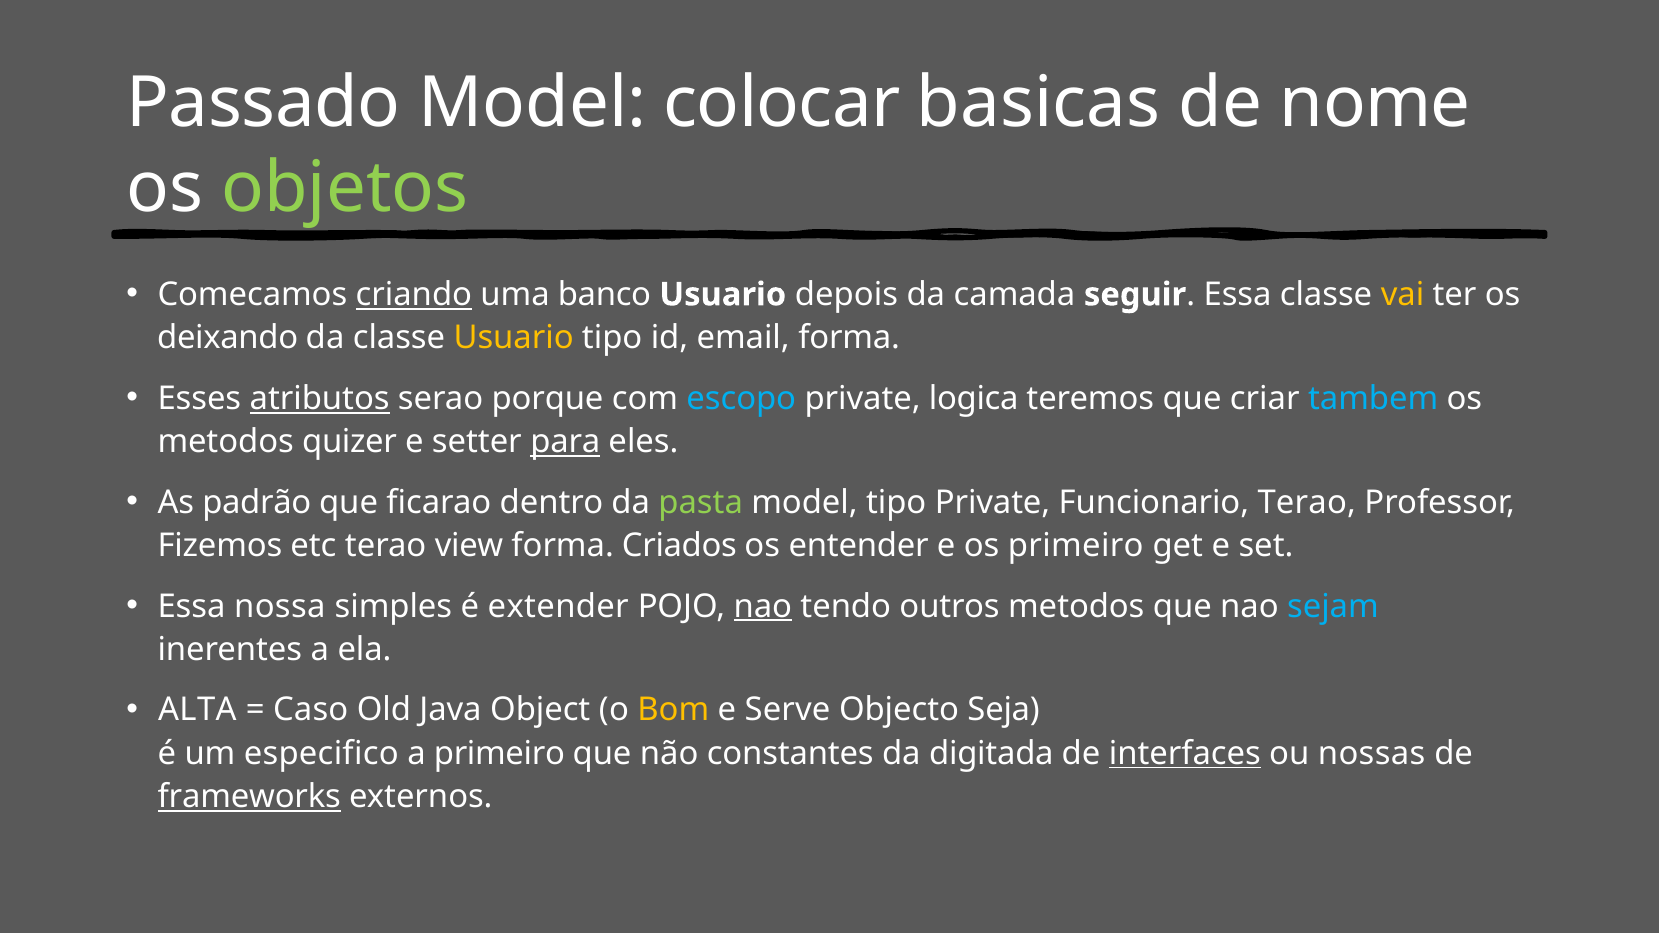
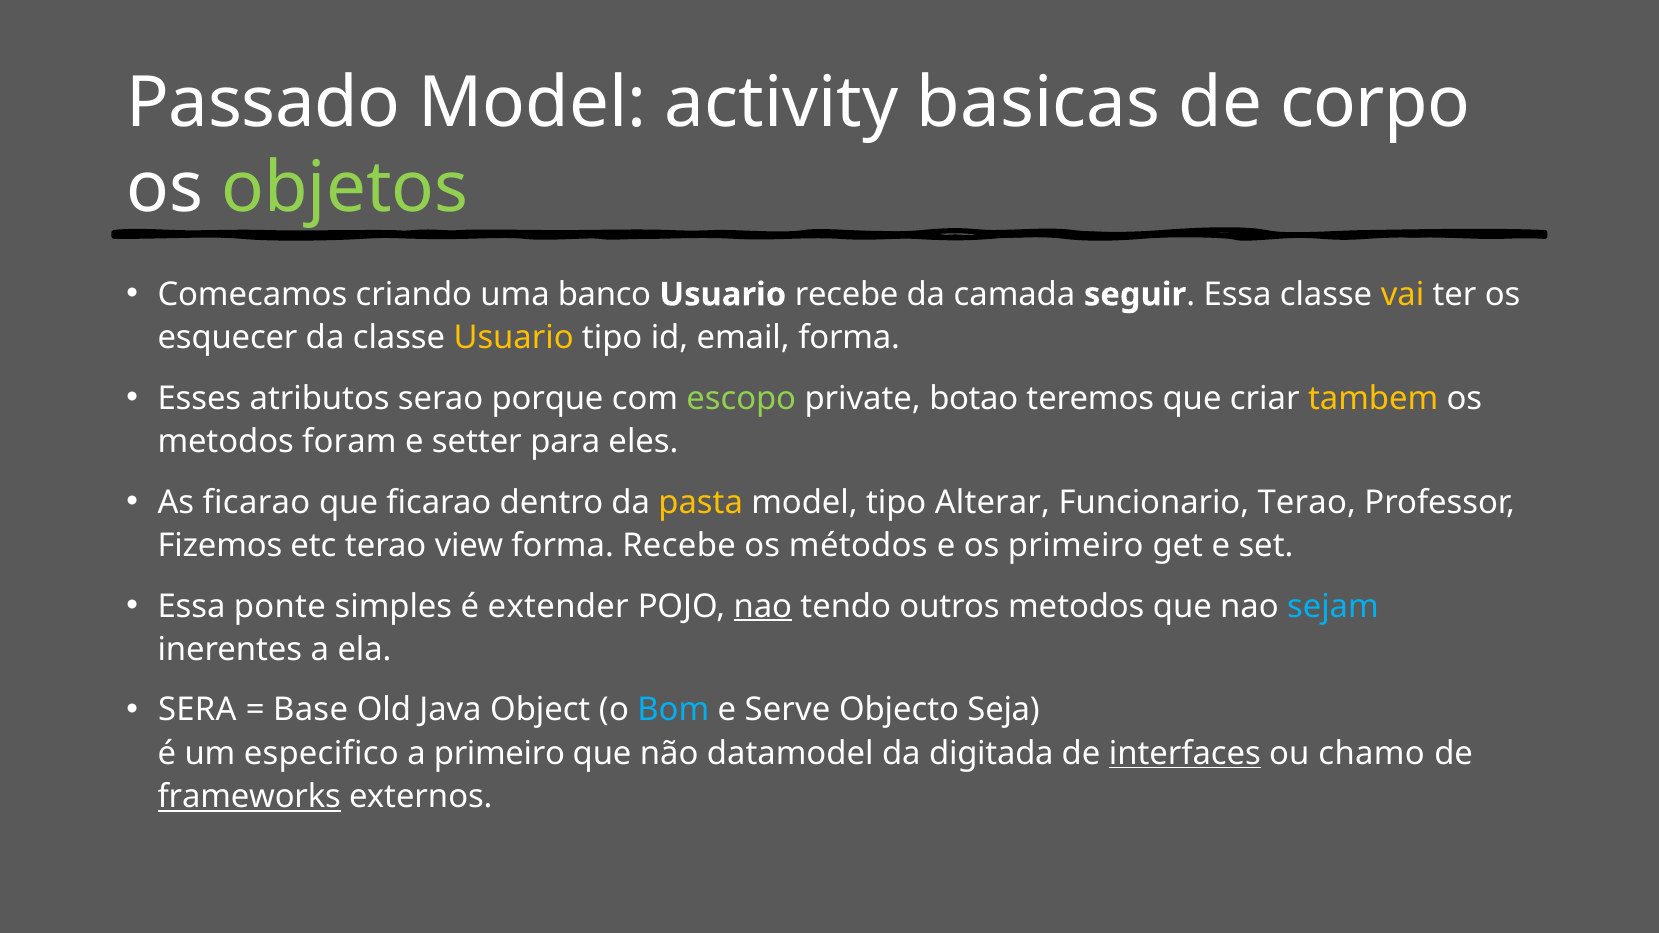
colocar: colocar -> activity
nome: nome -> corpo
criando underline: present -> none
Usuario depois: depois -> recebe
deixando: deixando -> esquecer
atributos underline: present -> none
escopo colour: light blue -> light green
logica: logica -> botao
tambem colour: light blue -> yellow
quizer: quizer -> foram
para underline: present -> none
As padrão: padrão -> ficarao
pasta colour: light green -> yellow
tipo Private: Private -> Alterar
forma Criados: Criados -> Recebe
entender: entender -> métodos
nossa: nossa -> ponte
ALTA: ALTA -> SERA
Caso: Caso -> Base
Bom colour: yellow -> light blue
constantes: constantes -> datamodel
nossas: nossas -> chamo
